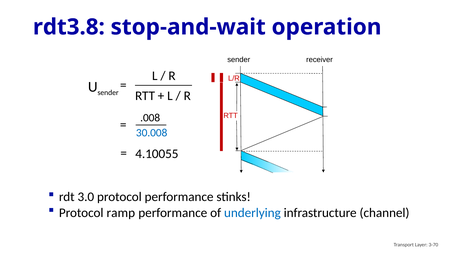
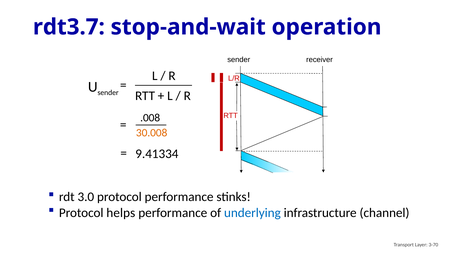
rdt3.8: rdt3.8 -> rdt3.7
30.008 colour: blue -> orange
4.10055: 4.10055 -> 9.41334
ramp: ramp -> helps
